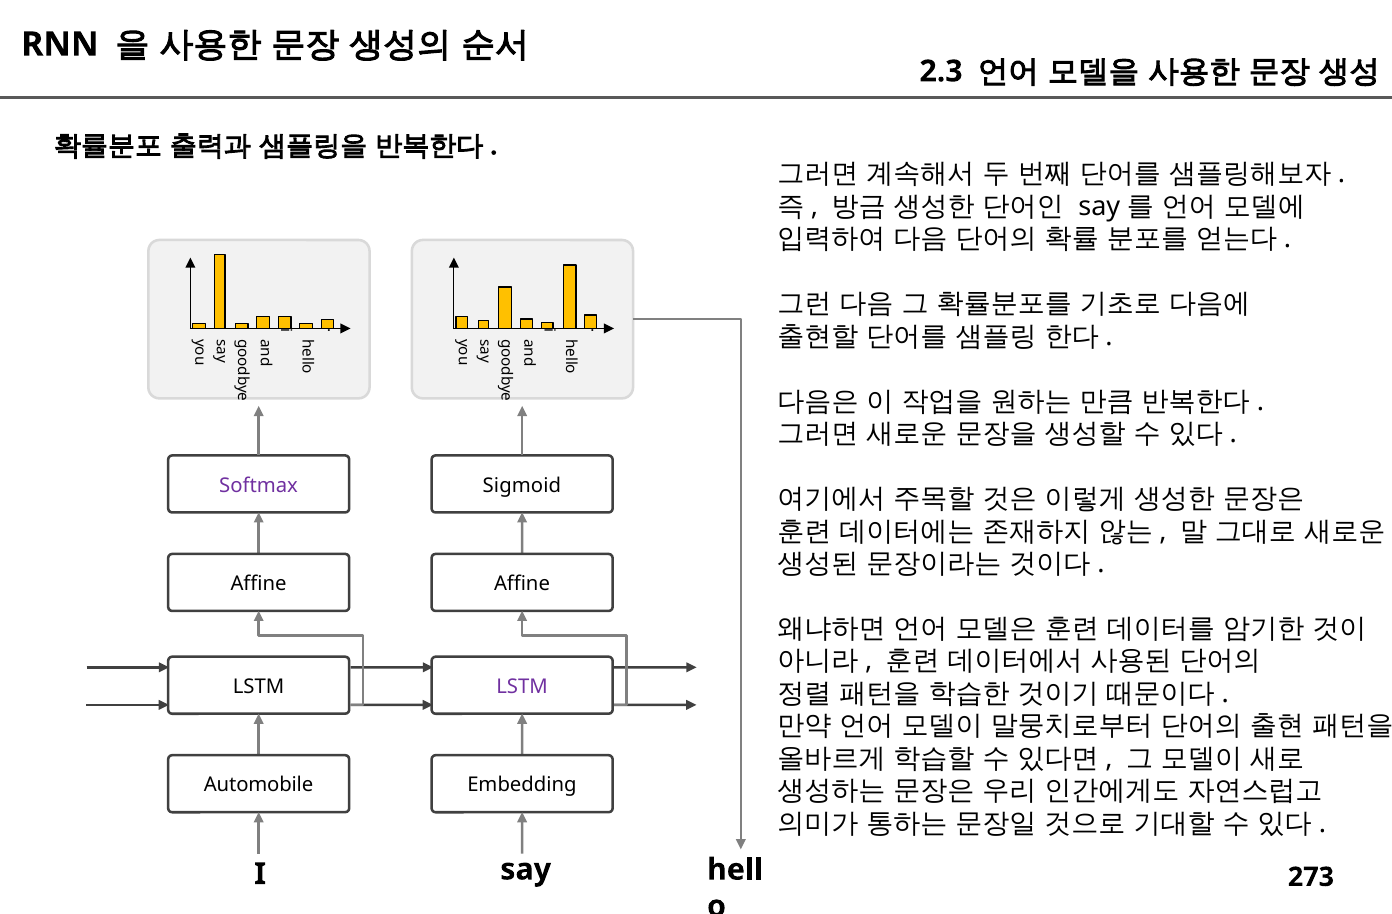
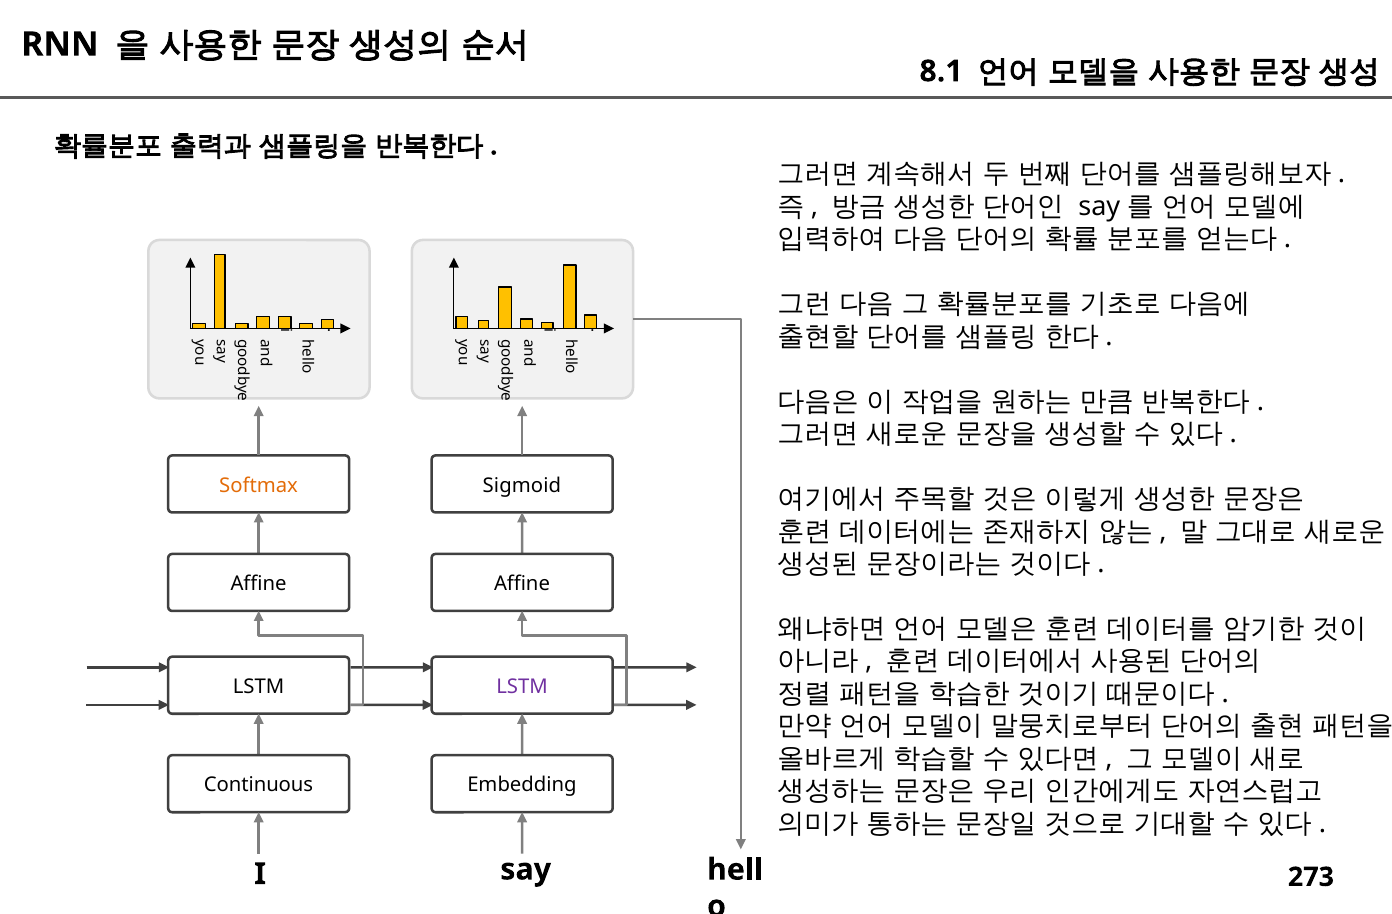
2.3: 2.3 -> 8.1
Softmax colour: purple -> orange
Automobile: Automobile -> Continuous
